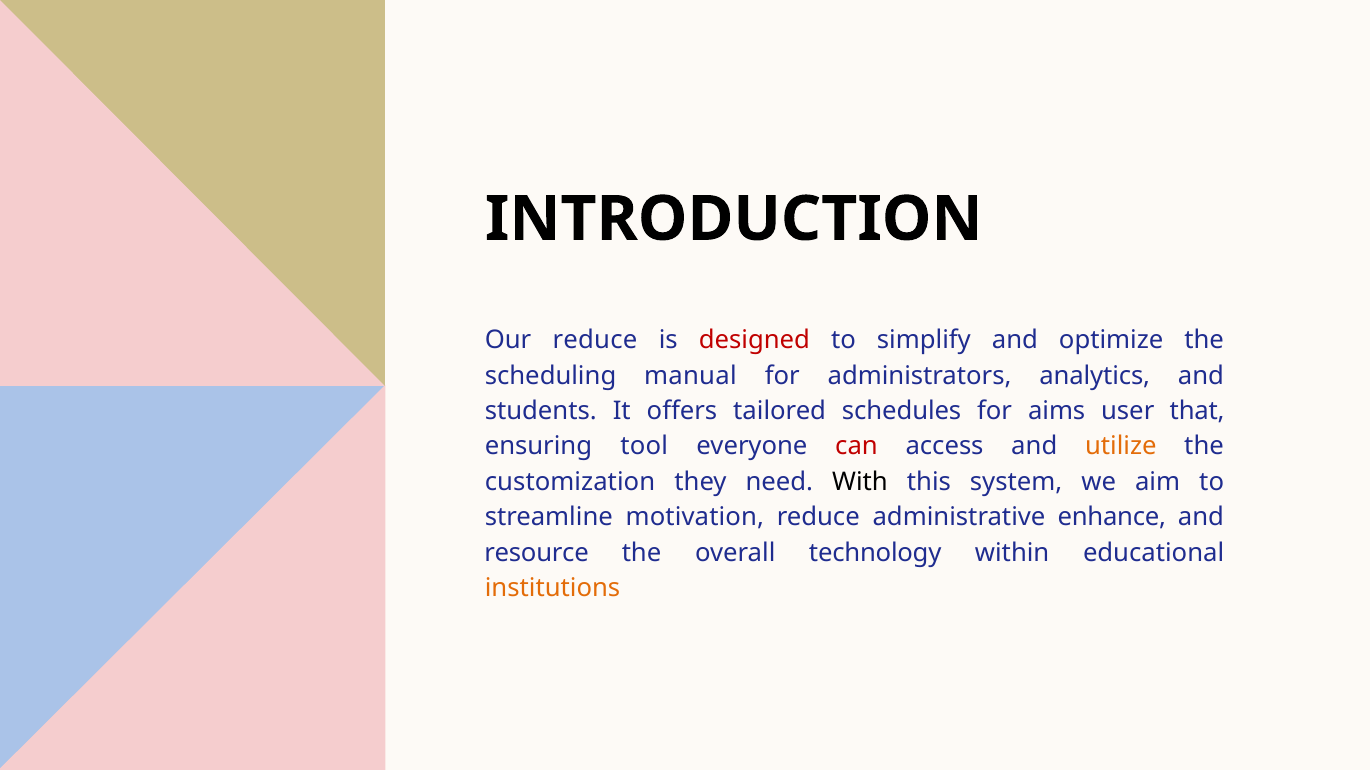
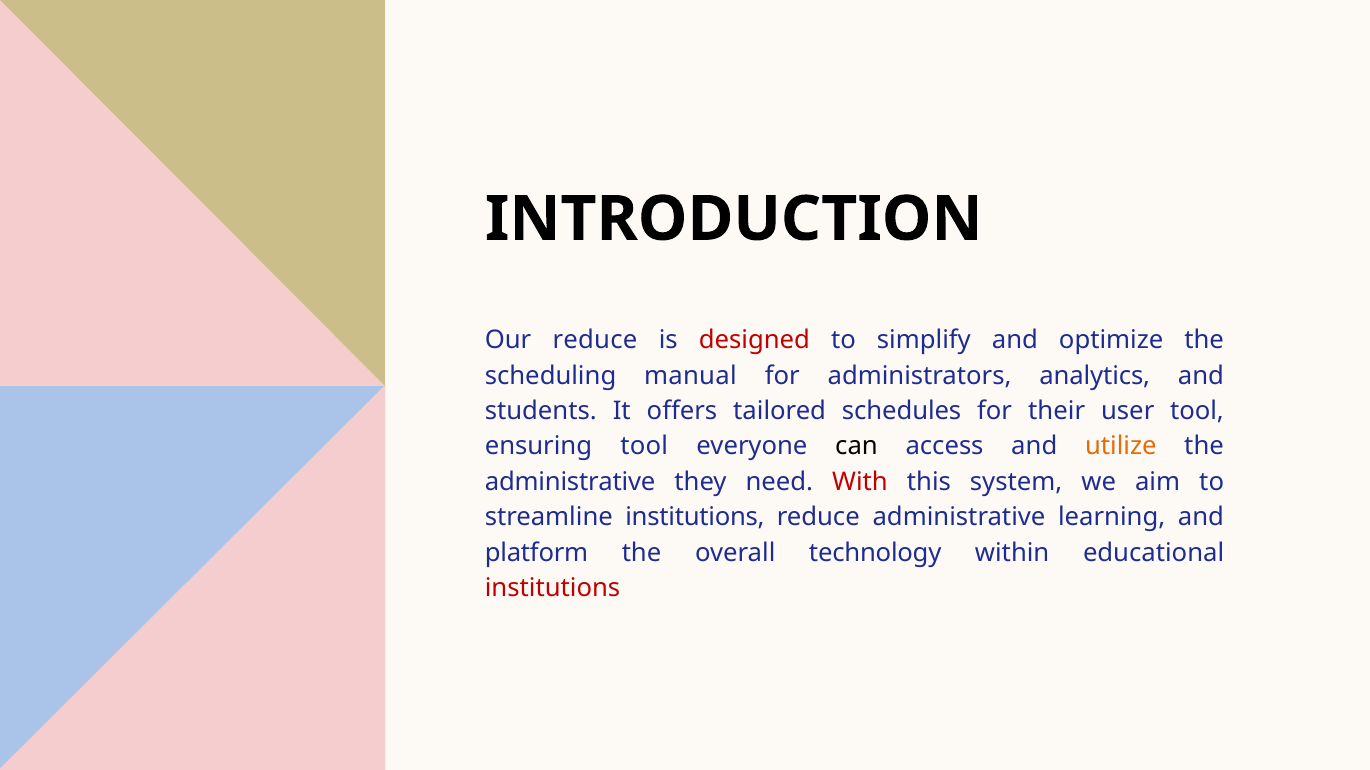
aims: aims -> their
user that: that -> tool
can colour: red -> black
customization at (570, 482): customization -> administrative
With colour: black -> red
streamline motivation: motivation -> institutions
enhance: enhance -> learning
resource: resource -> platform
institutions at (553, 589) colour: orange -> red
